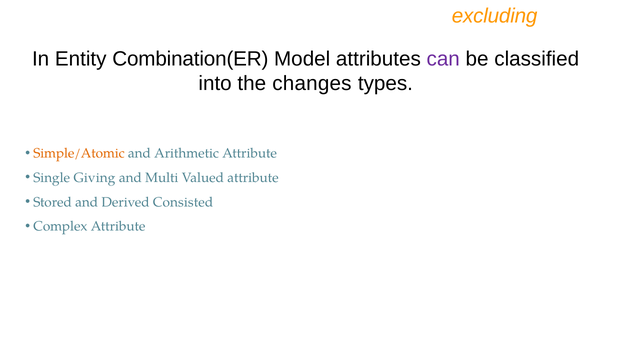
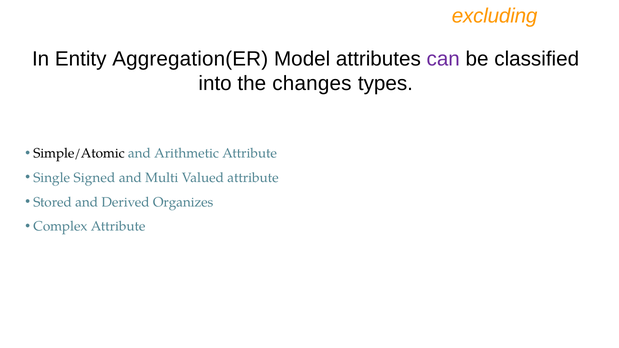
Combination(ER: Combination(ER -> Aggregation(ER
Simple/Atomic colour: orange -> black
Giving: Giving -> Signed
Consisted: Consisted -> Organizes
